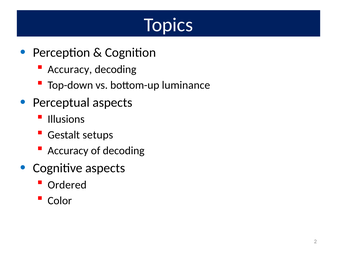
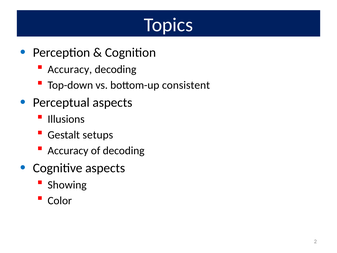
luminance: luminance -> consistent
Ordered: Ordered -> Showing
